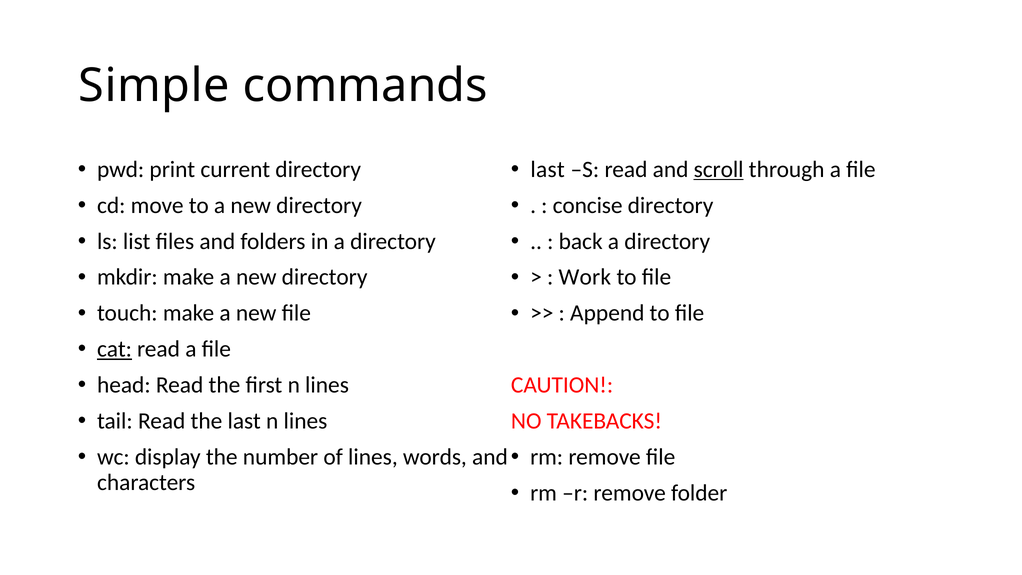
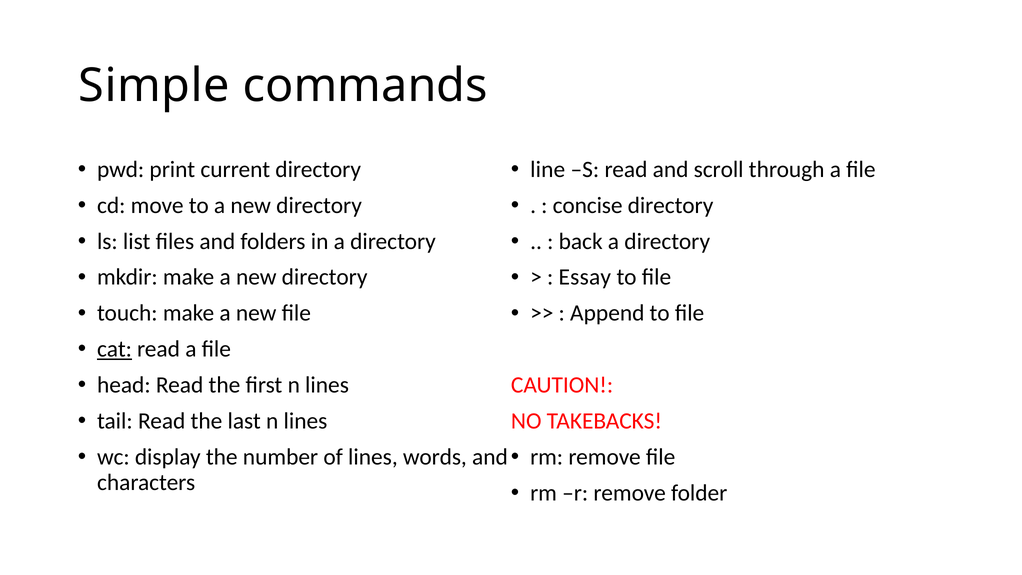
last at (548, 169): last -> line
scroll underline: present -> none
Work: Work -> Essay
